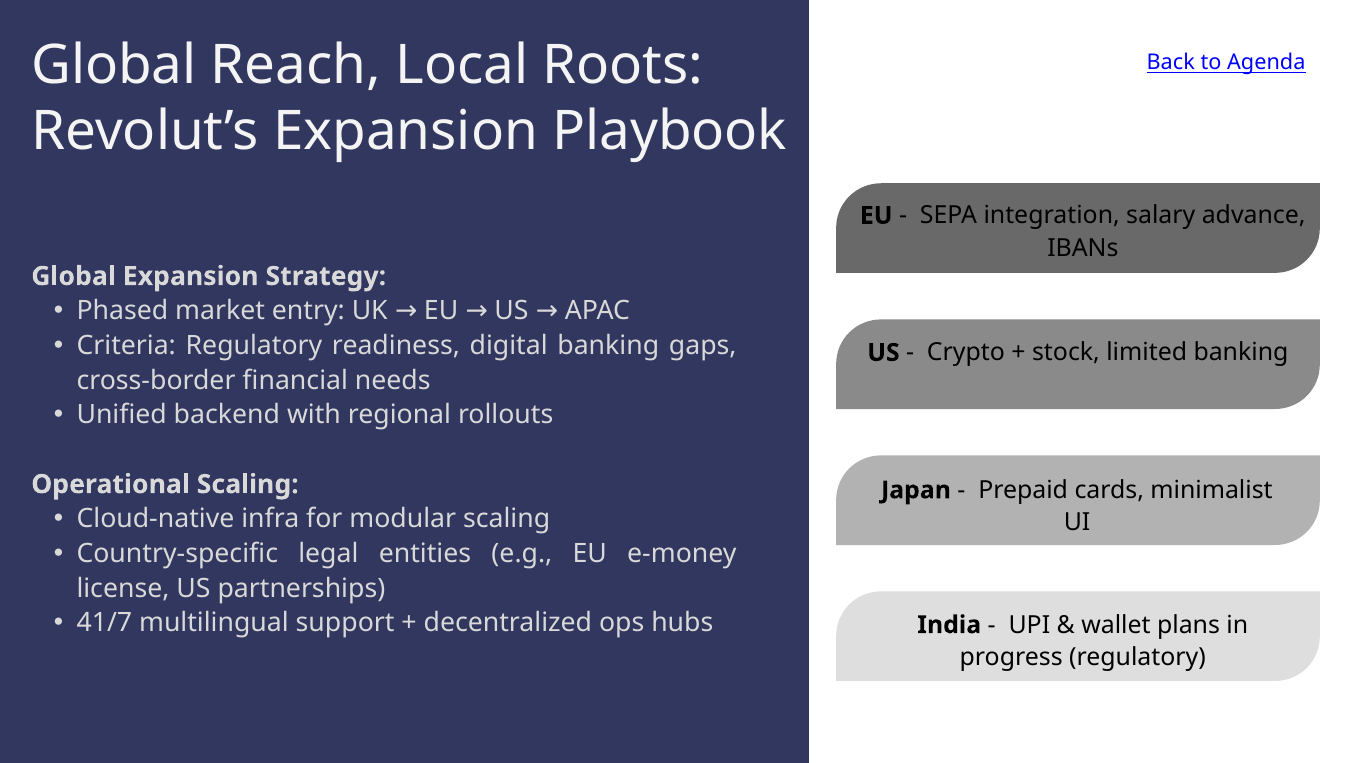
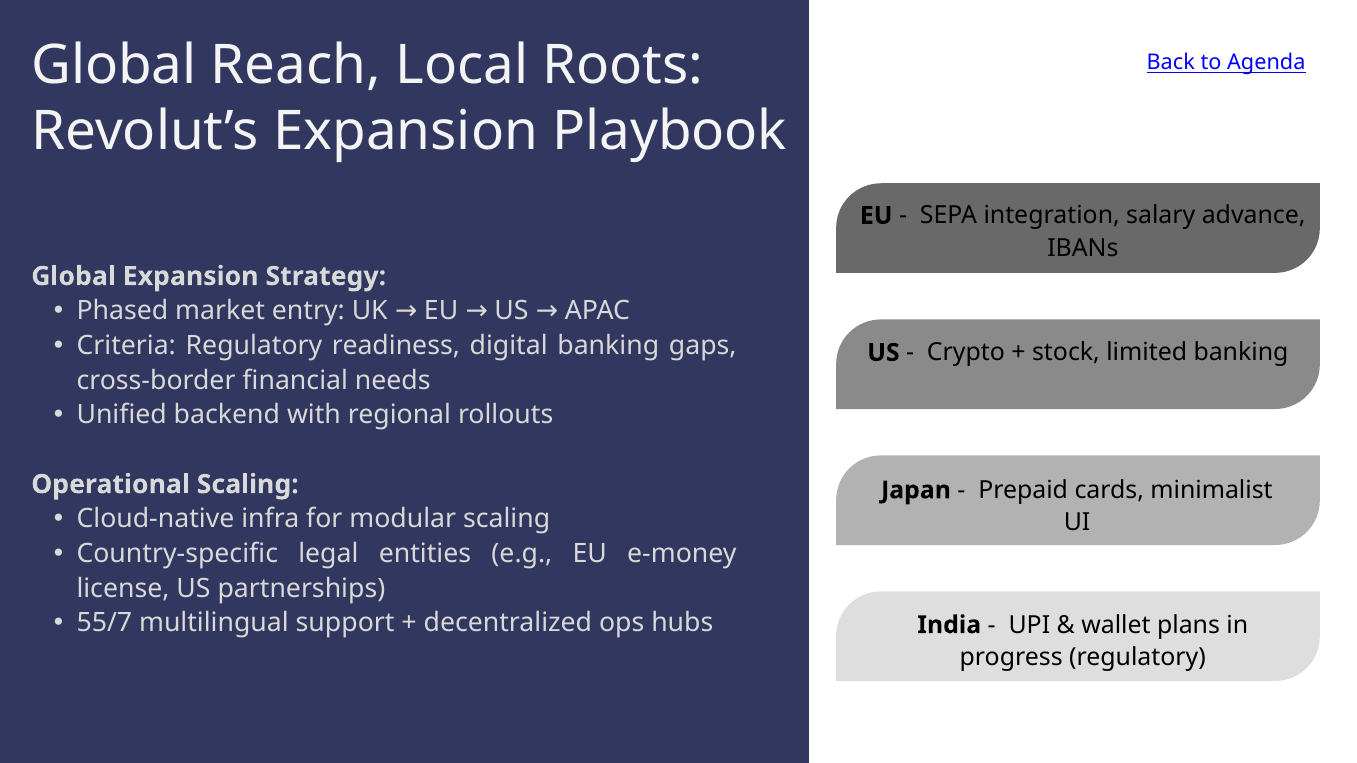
41/7: 41/7 -> 55/7
